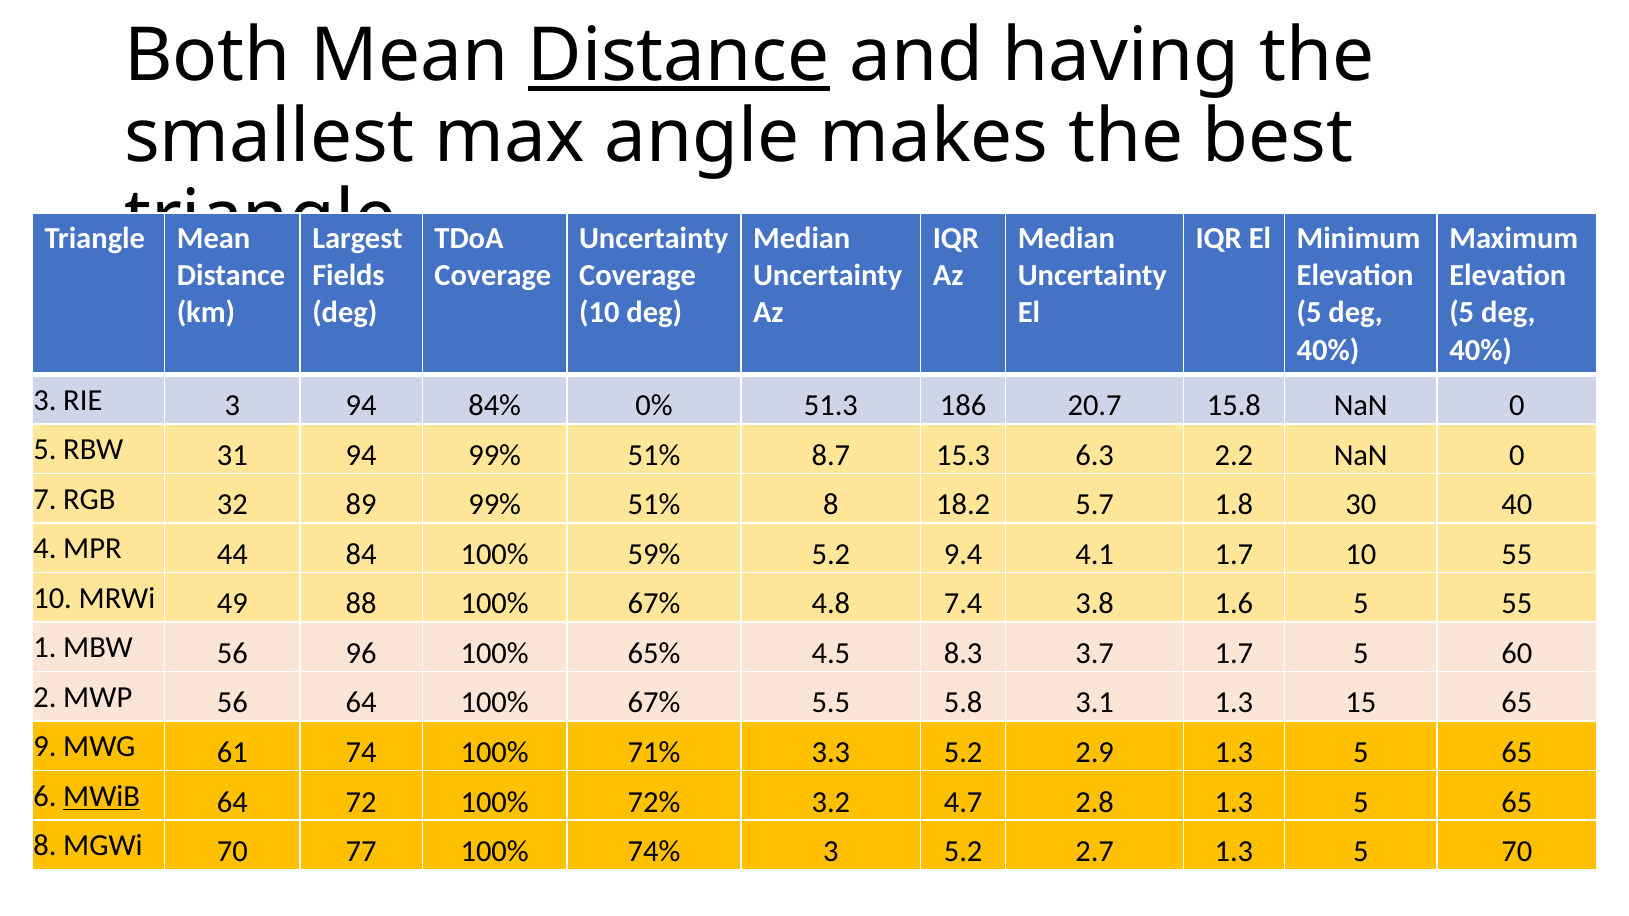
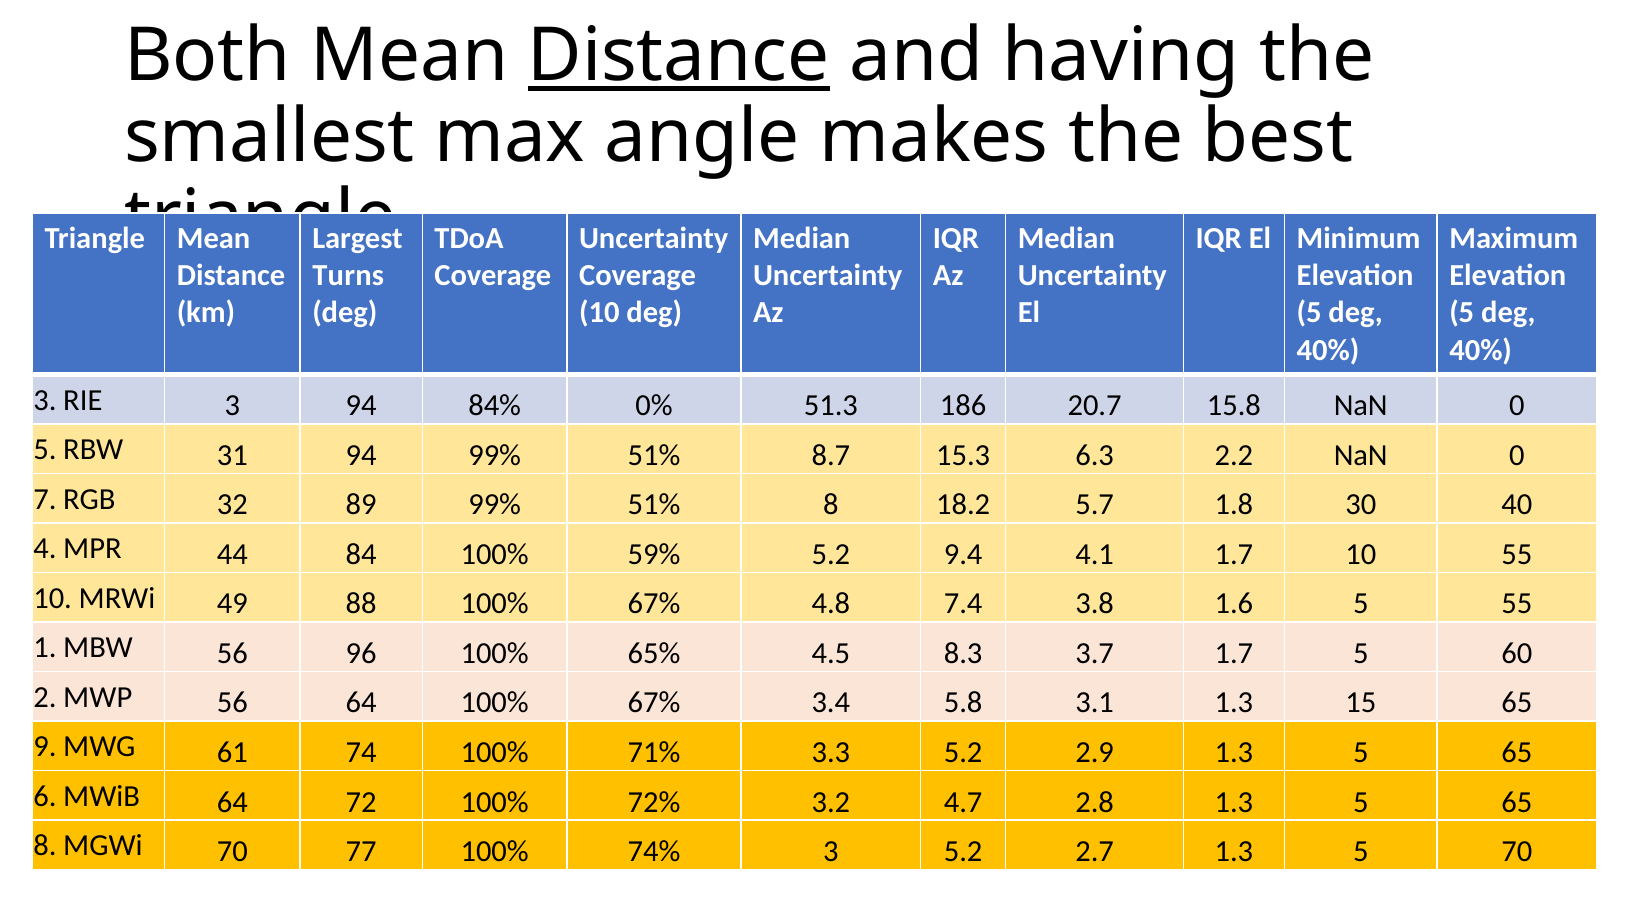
Fields: Fields -> Turns
5.5: 5.5 -> 3.4
MWiB underline: present -> none
